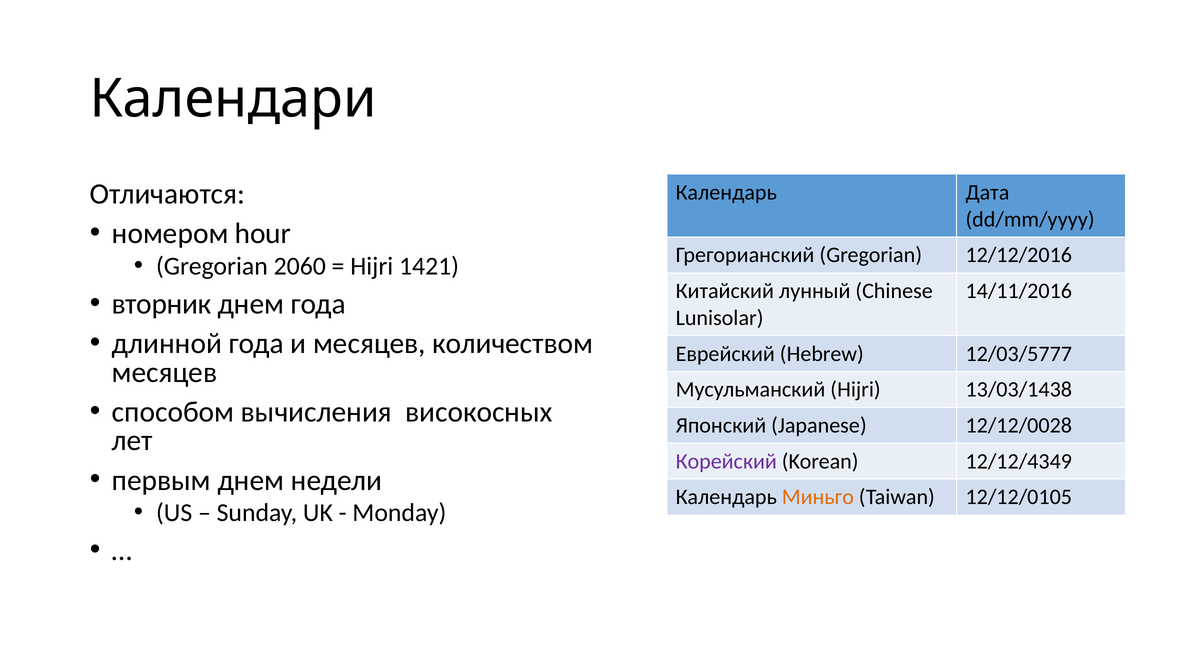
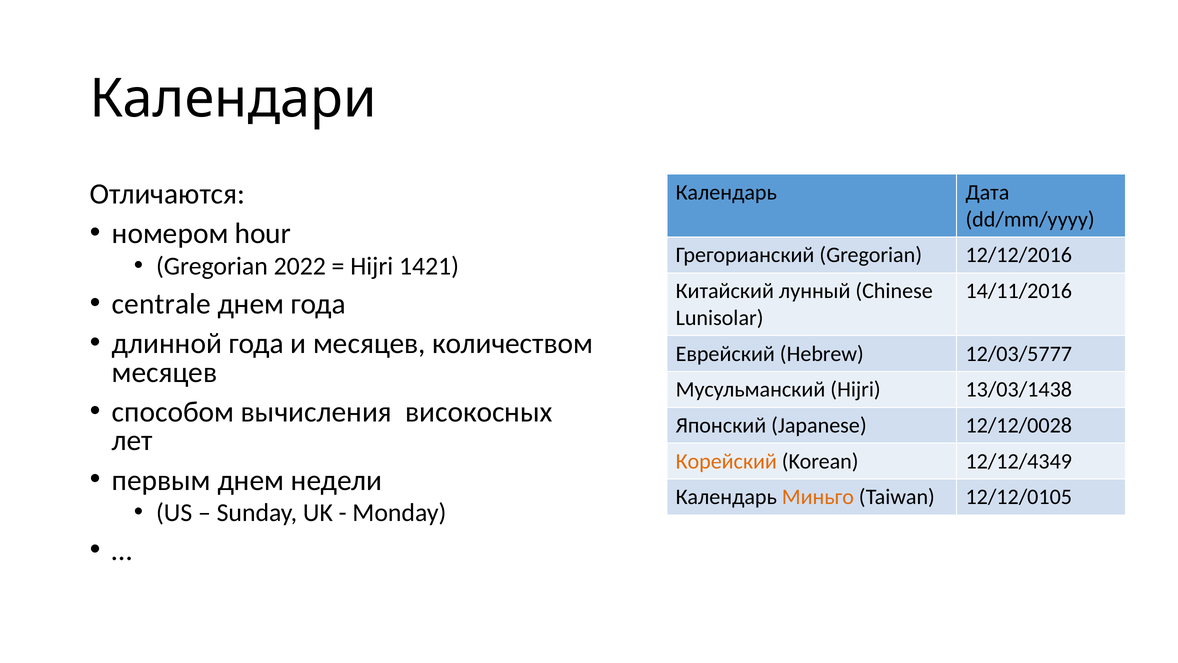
2060: 2060 -> 2022
вторник: вторник -> centrale
Корейский colour: purple -> orange
